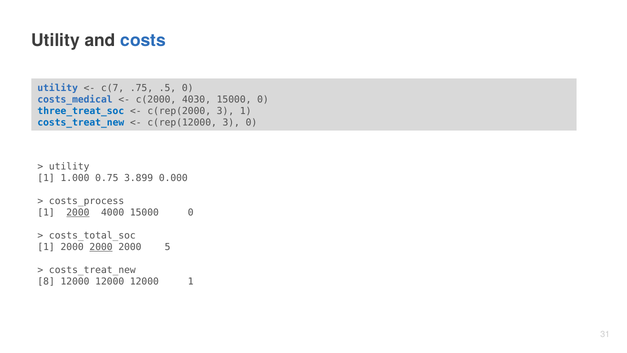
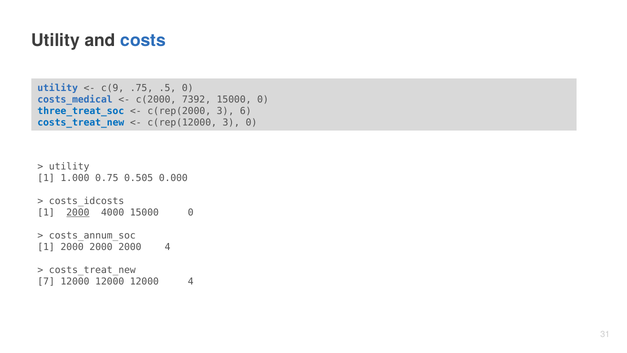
c(7: c(7 -> c(9
4030: 4030 -> 7392
3 1: 1 -> 6
3.899: 3.899 -> 0.505
costs_process: costs_process -> costs_idcosts
costs_total_soc: costs_total_soc -> costs_annum_soc
2000 at (101, 247) underline: present -> none
2000 5: 5 -> 4
8: 8 -> 7
12000 1: 1 -> 4
